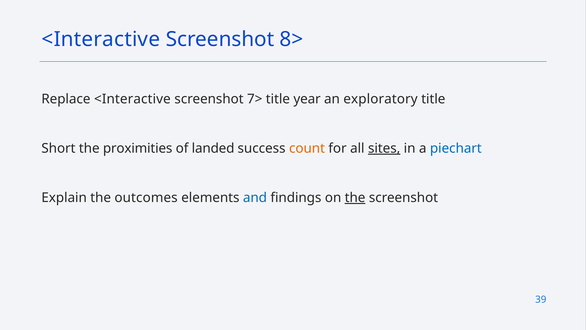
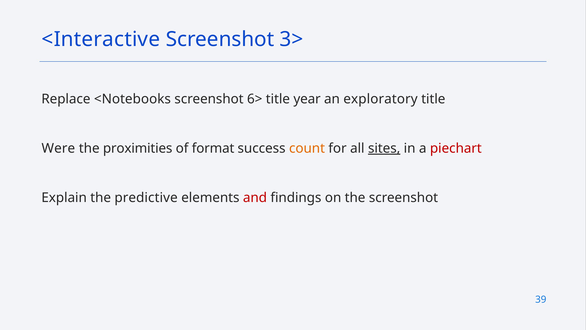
8>: 8> -> 3>
Replace <Interactive: <Interactive -> <Notebooks
7>: 7> -> 6>
Short: Short -> Were
landed: landed -> format
piechart colour: blue -> red
outcomes: outcomes -> predictive
and colour: blue -> red
the at (355, 197) underline: present -> none
